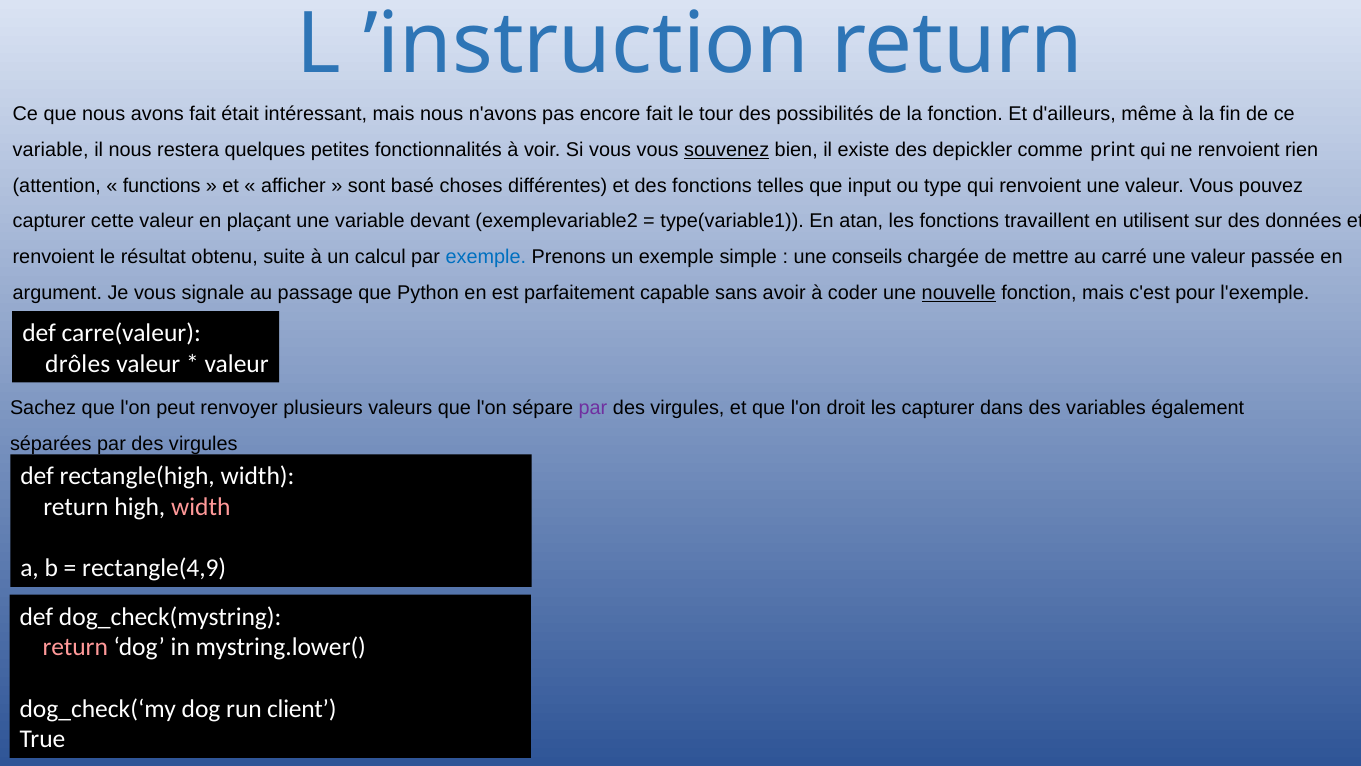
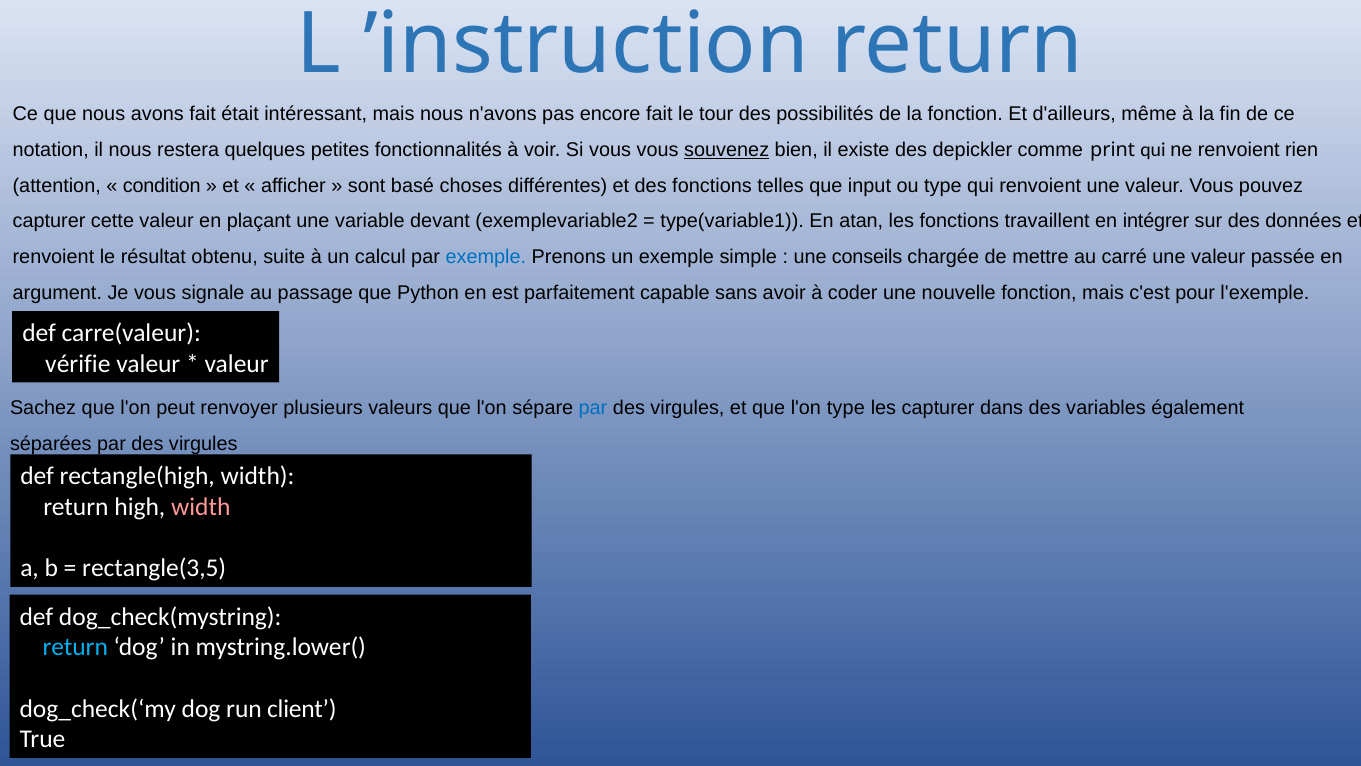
variable at (51, 150): variable -> notation
functions: functions -> condition
utilisent: utilisent -> intégrer
nouvelle underline: present -> none
drôles: drôles -> vérifie
par at (593, 408) colour: purple -> blue
l'on droit: droit -> type
rectangle(4,9: rectangle(4,9 -> rectangle(3,5
return at (75, 647) colour: pink -> light blue
